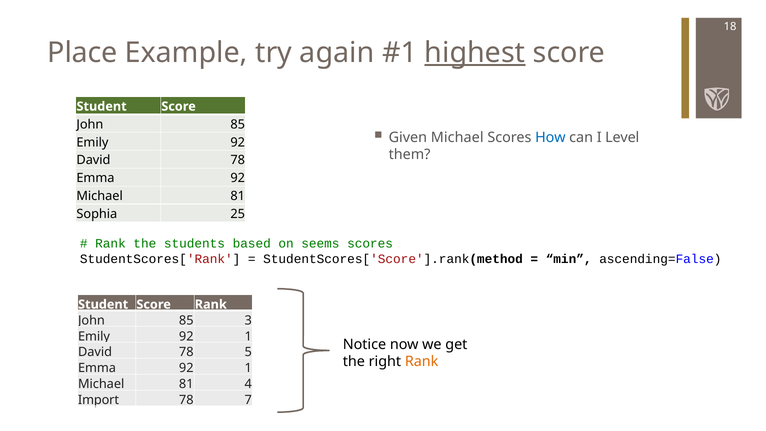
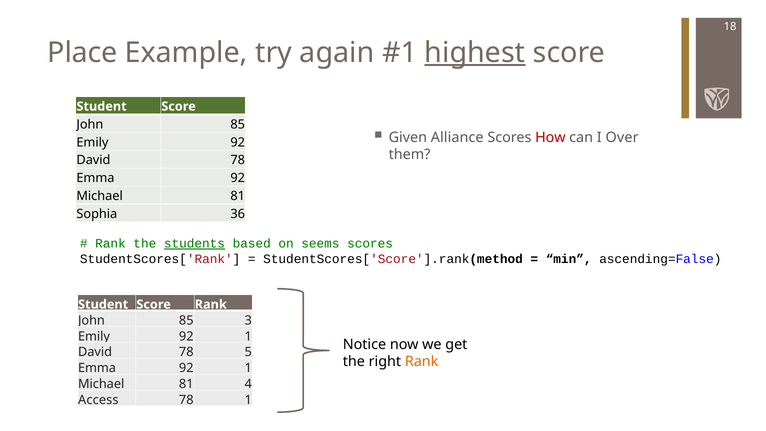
Given Michael: Michael -> Alliance
How colour: blue -> red
Level: Level -> Over
25: 25 -> 36
students underline: none -> present
Import: Import -> Access
78 7: 7 -> 1
